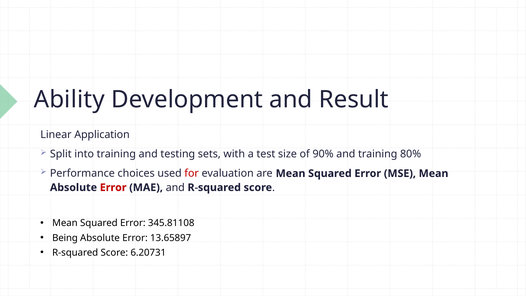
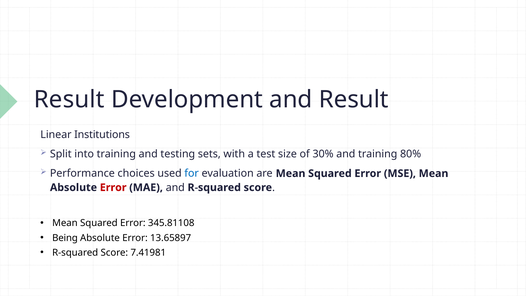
Ability at (69, 100): Ability -> Result
Application: Application -> Institutions
90%: 90% -> 30%
for colour: red -> blue
6.20731: 6.20731 -> 7.41981
